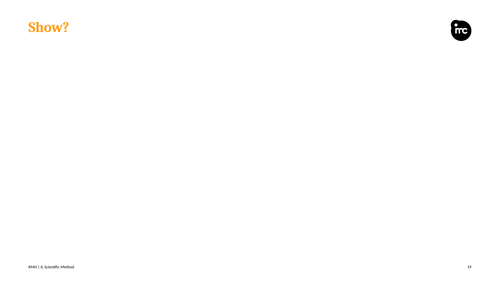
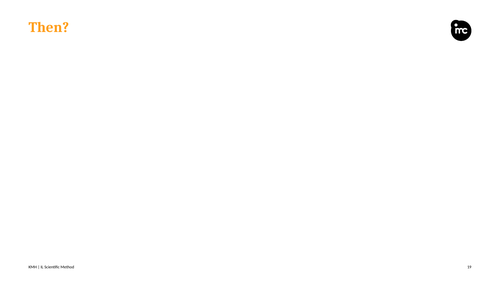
Show: Show -> Then
